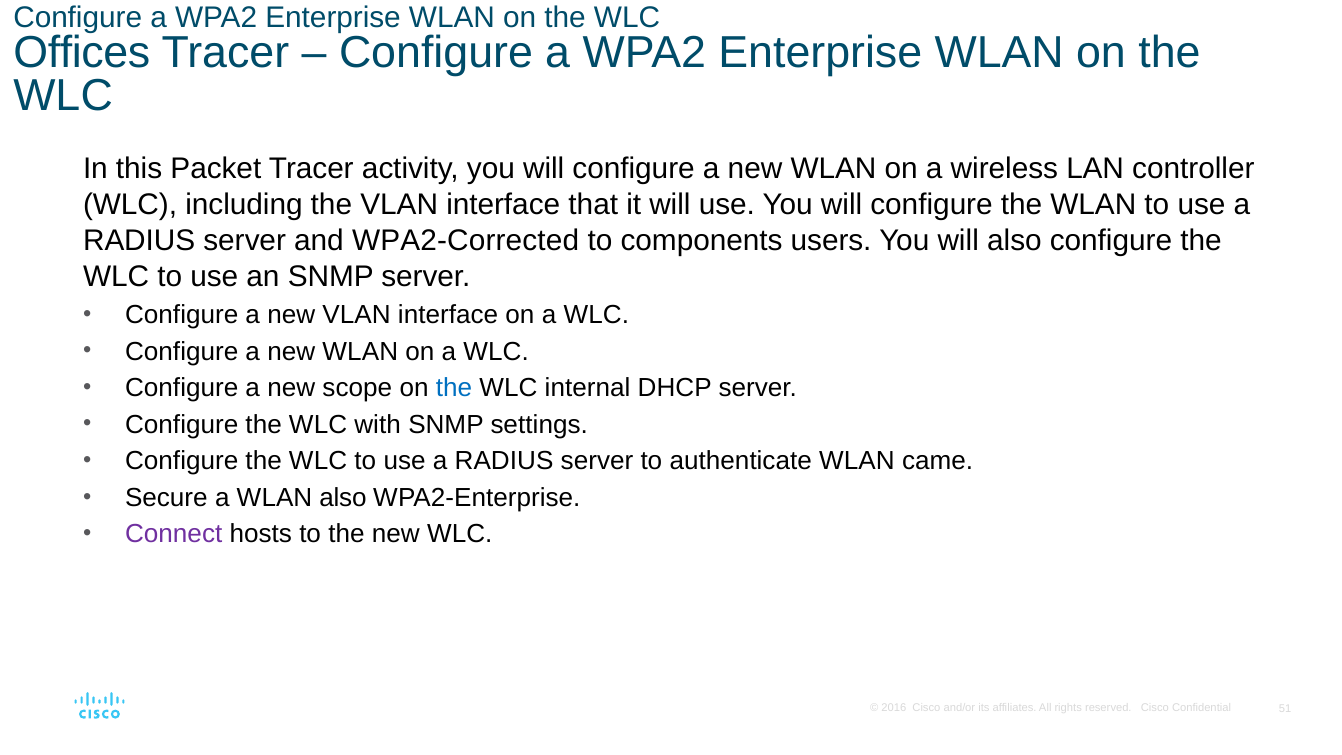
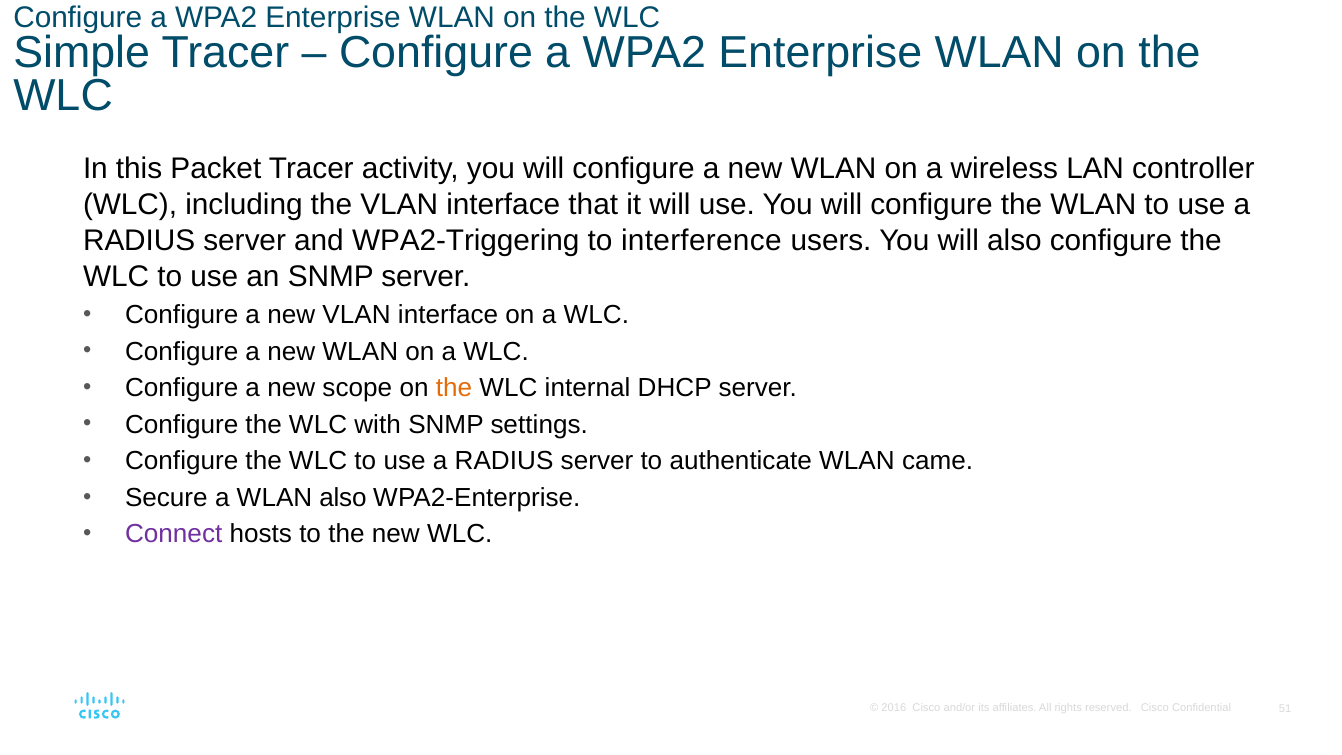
Offices: Offices -> Simple
WPA2-Corrected: WPA2-Corrected -> WPA2-Triggering
components: components -> interference
the at (454, 388) colour: blue -> orange
